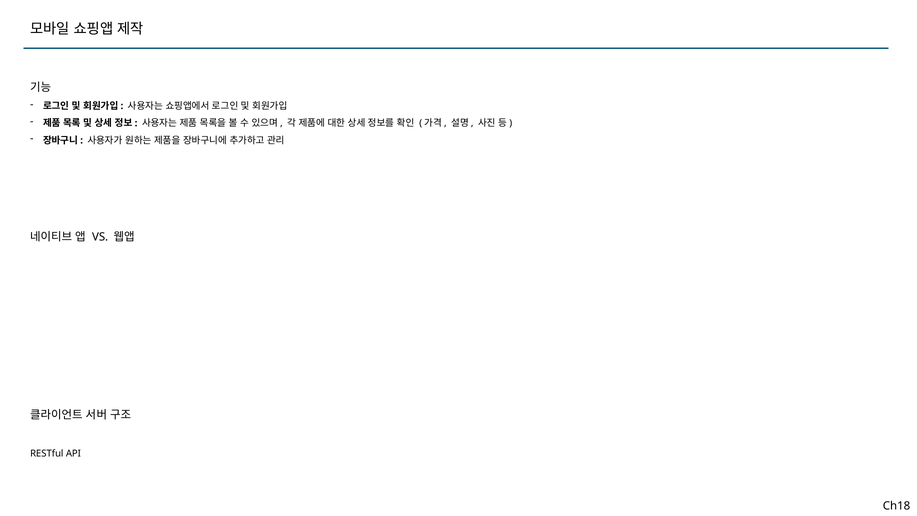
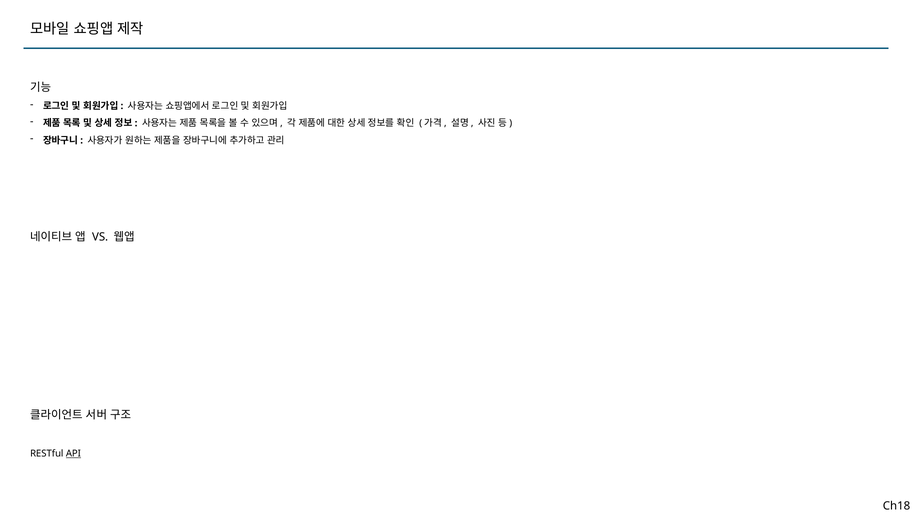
API underline: none -> present
